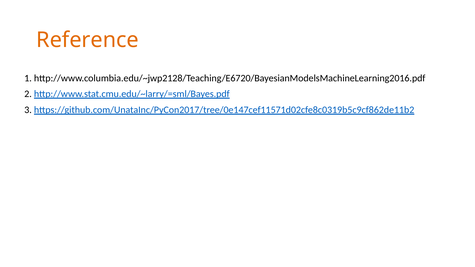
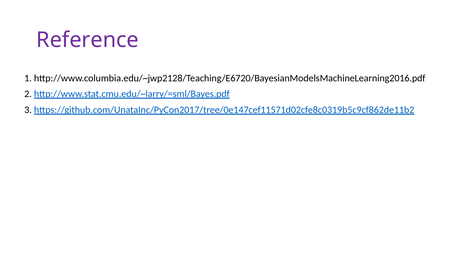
Reference colour: orange -> purple
